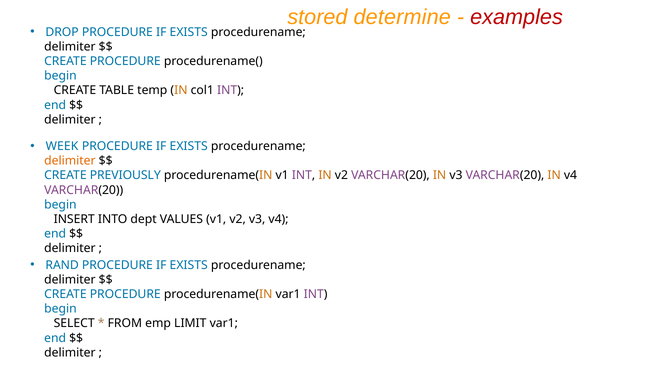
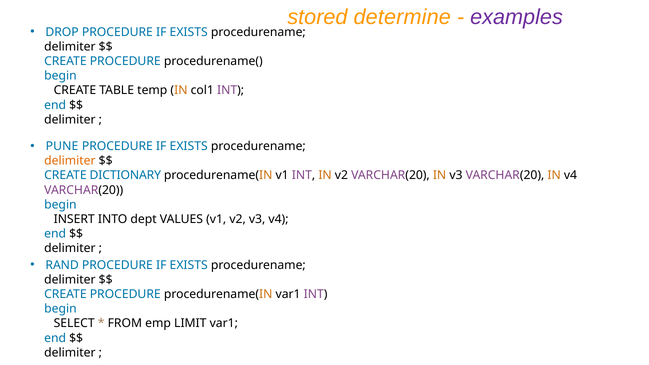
examples colour: red -> purple
WEEK: WEEK -> PUNE
PREVIOUSLY: PREVIOUSLY -> DICTIONARY
